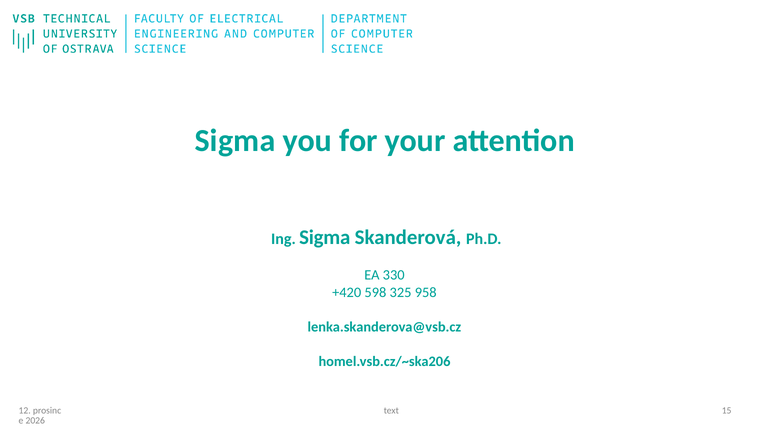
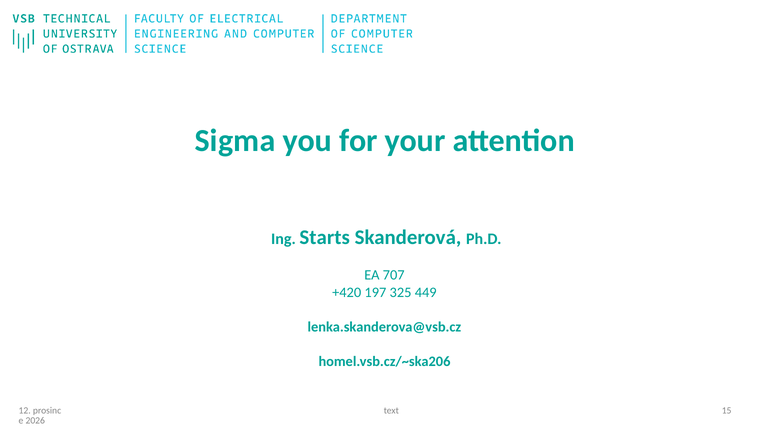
Ing Sigma: Sigma -> Starts
330: 330 -> 707
598: 598 -> 197
958: 958 -> 449
